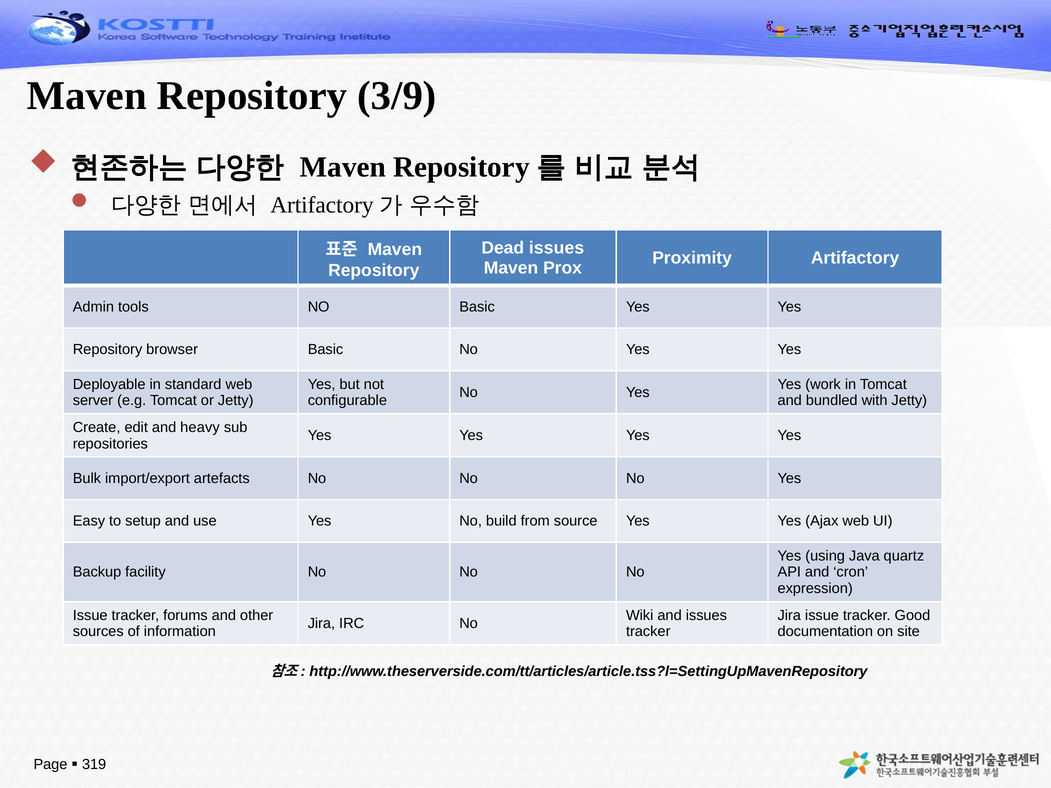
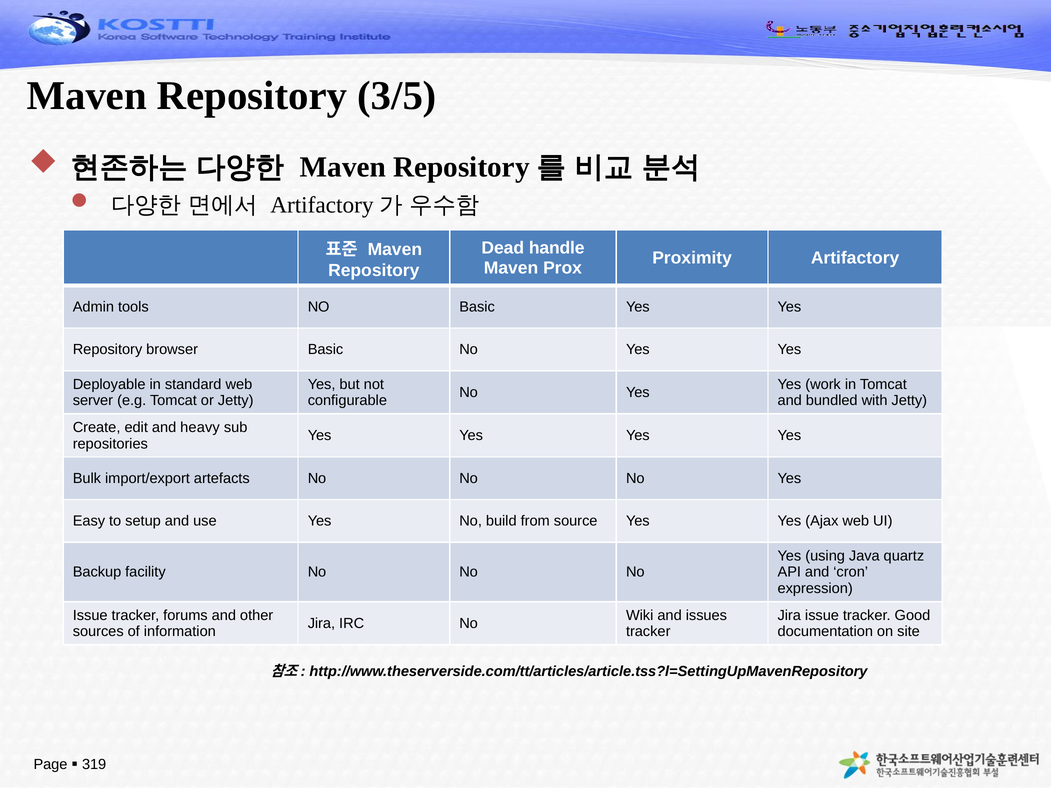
3/9: 3/9 -> 3/5
Dead issues: issues -> handle
